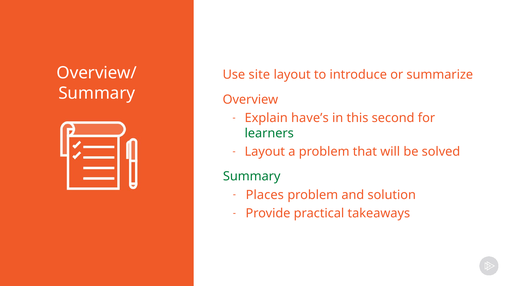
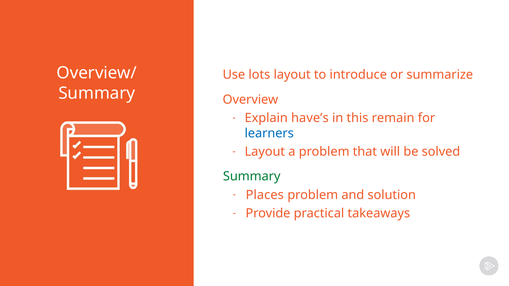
site: site -> lots
second: second -> remain
learners colour: green -> blue
